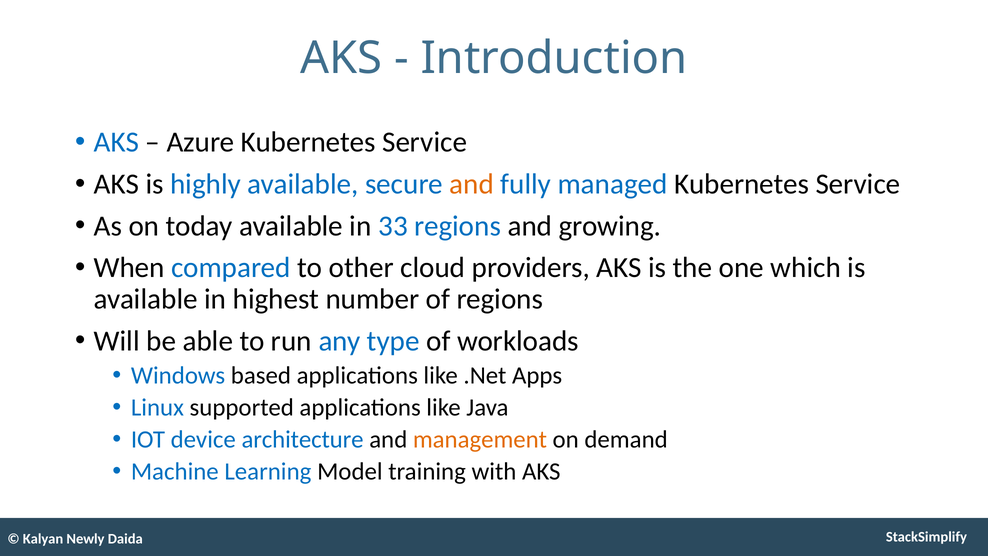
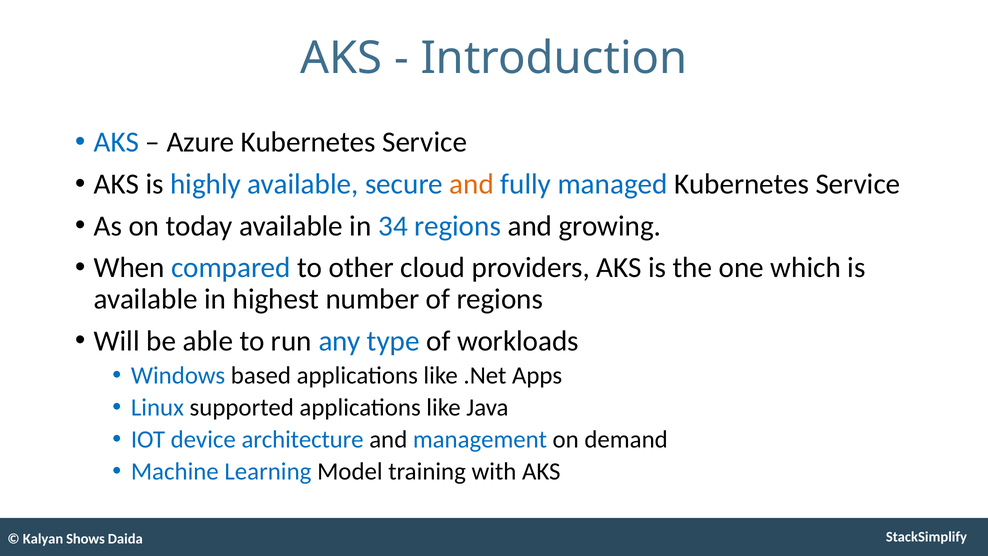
33: 33 -> 34
management colour: orange -> blue
Newly: Newly -> Shows
